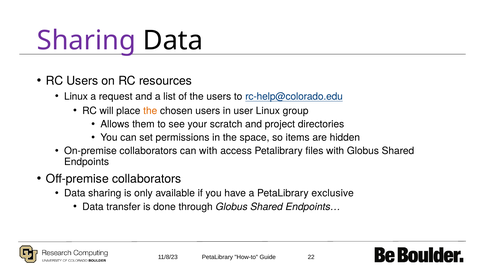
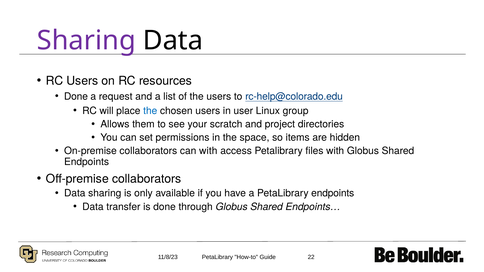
Linux at (76, 97): Linux -> Done
the at (150, 111) colour: orange -> blue
PetaLibrary exclusive: exclusive -> endpoints
